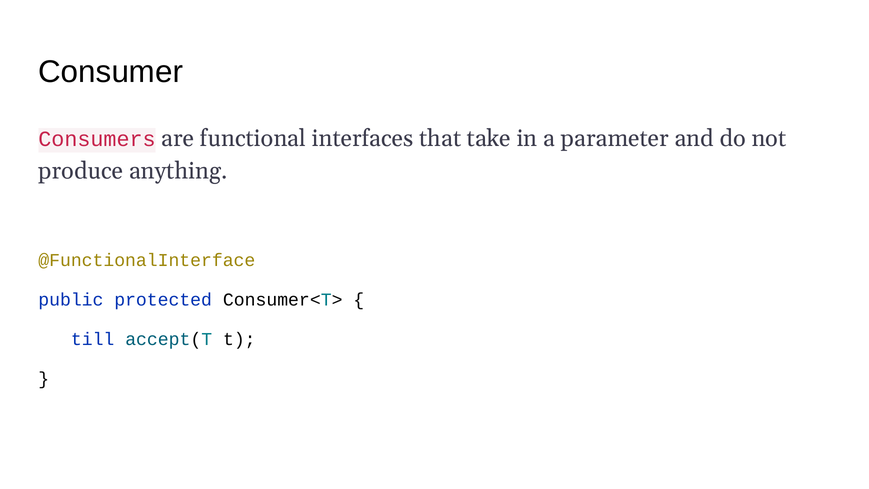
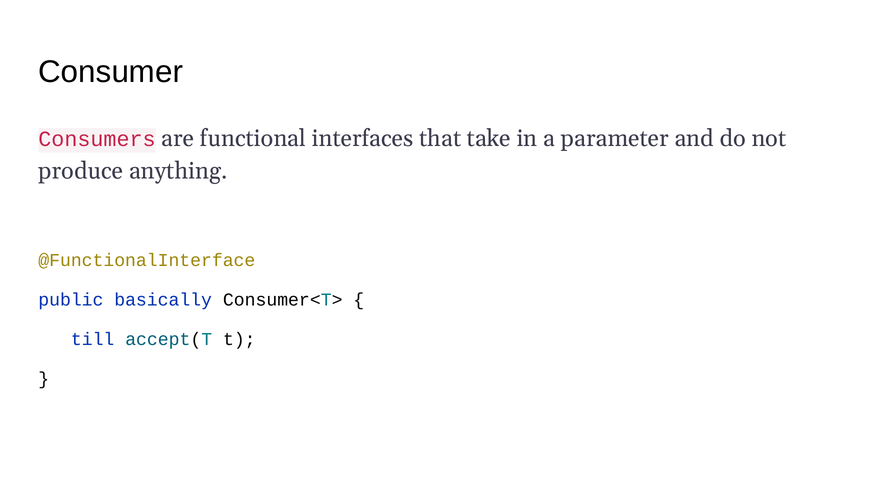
protected: protected -> basically
